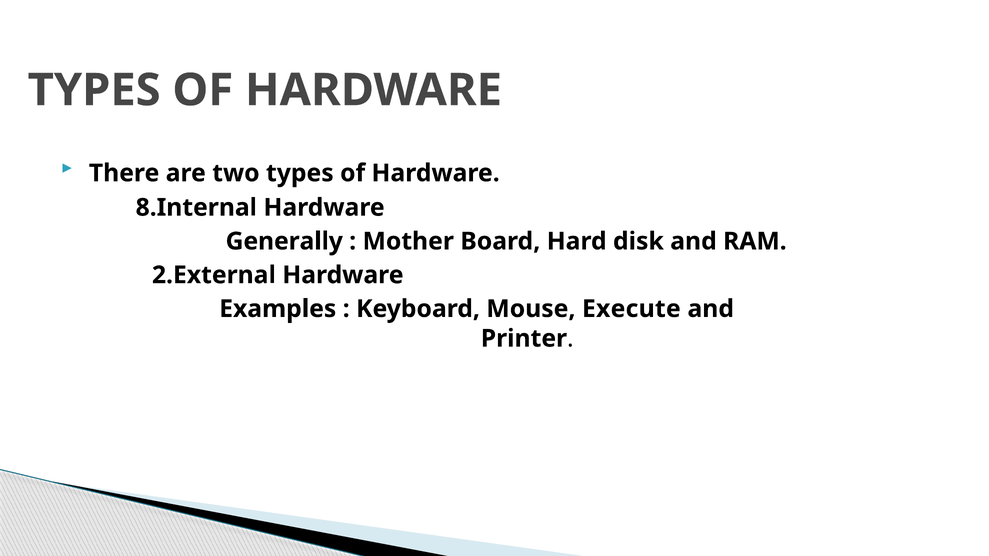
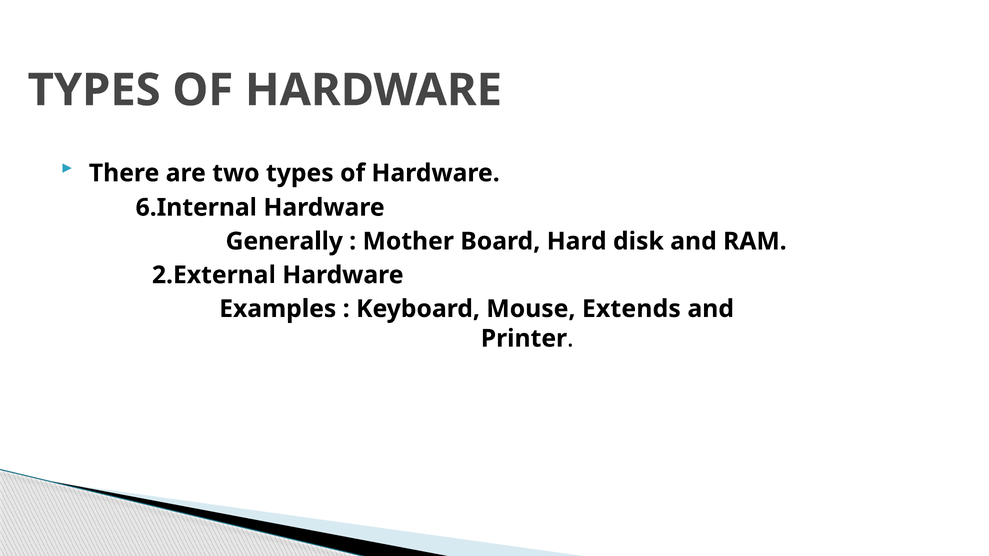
8.Internal: 8.Internal -> 6.Internal
Execute: Execute -> Extends
